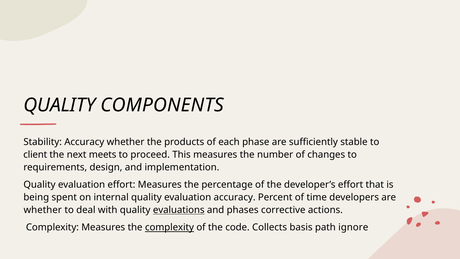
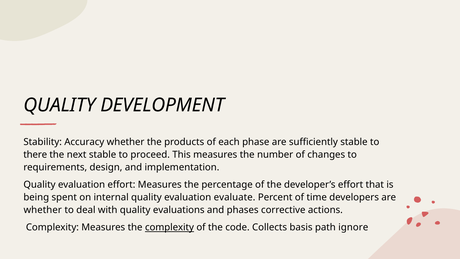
COMPONENTS: COMPONENTS -> DEVELOPMENT
client: client -> there
next meets: meets -> stable
evaluation accuracy: accuracy -> evaluate
evaluations underline: present -> none
